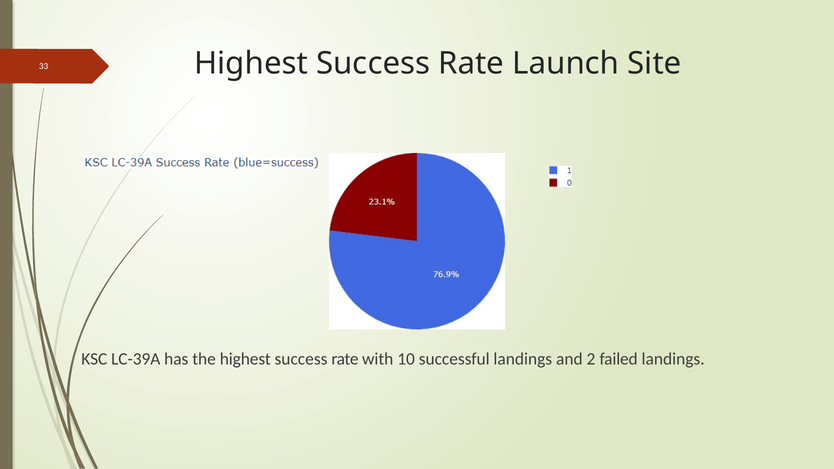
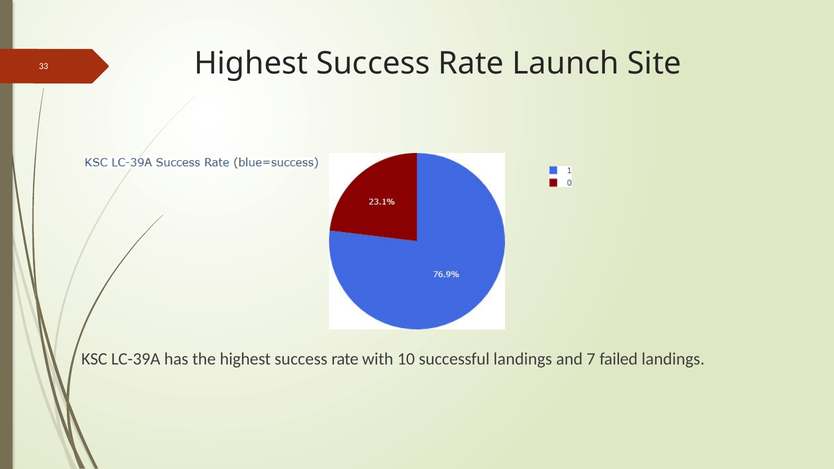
2: 2 -> 7
